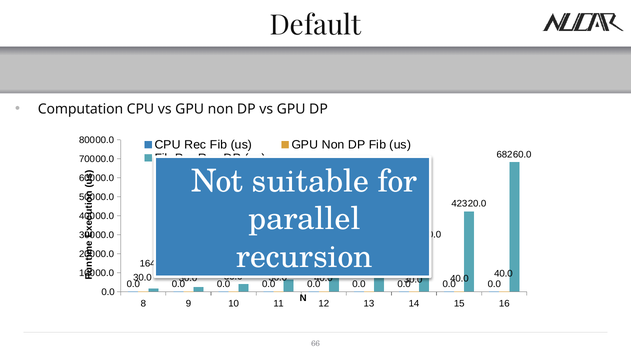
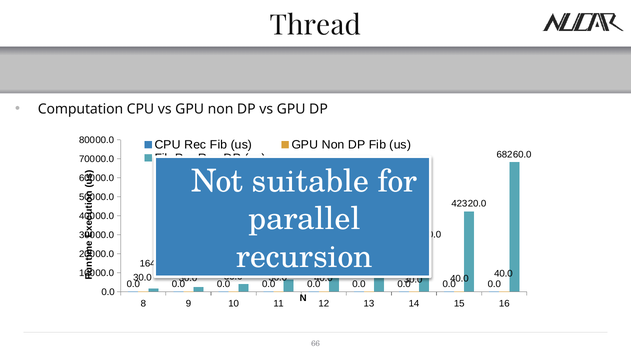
Default: Default -> Thread
